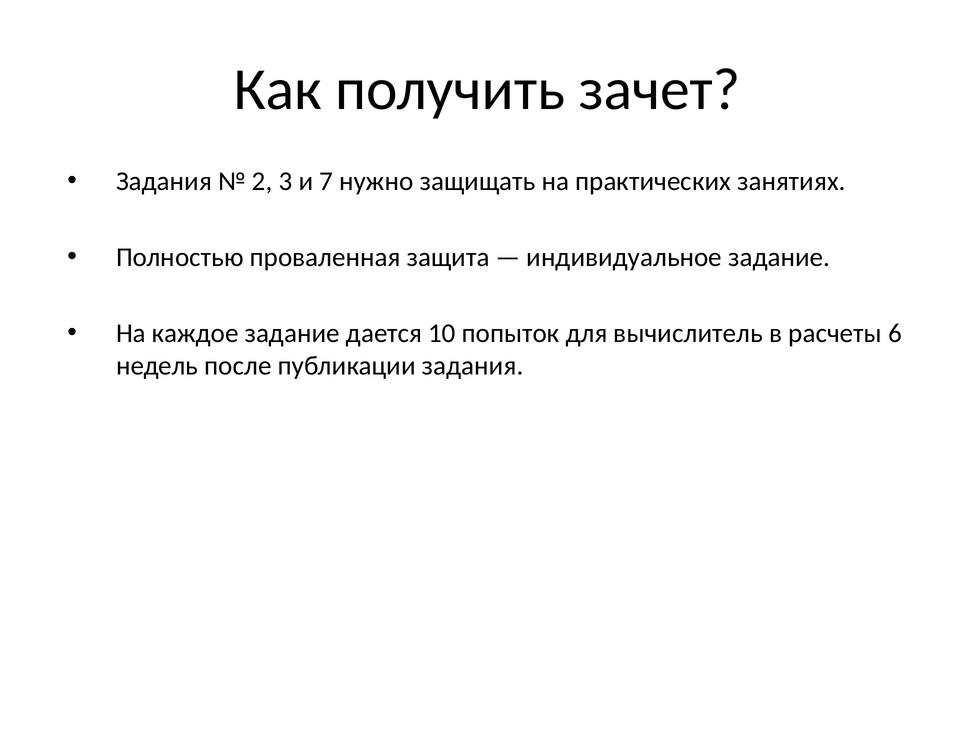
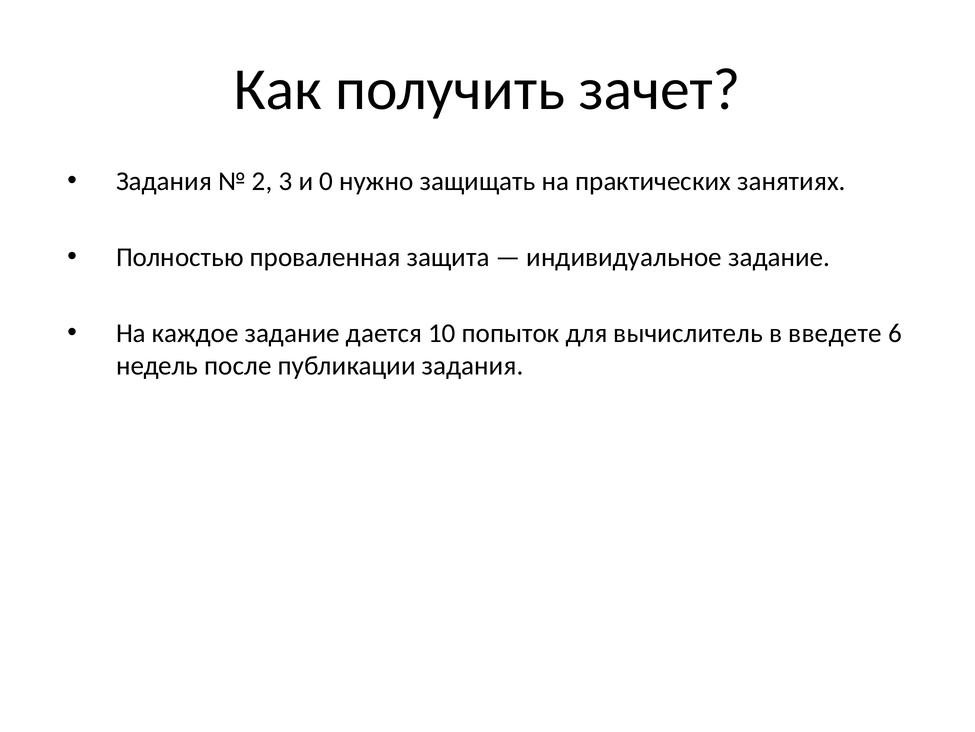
7: 7 -> 0
расчеты: расчеты -> введете
